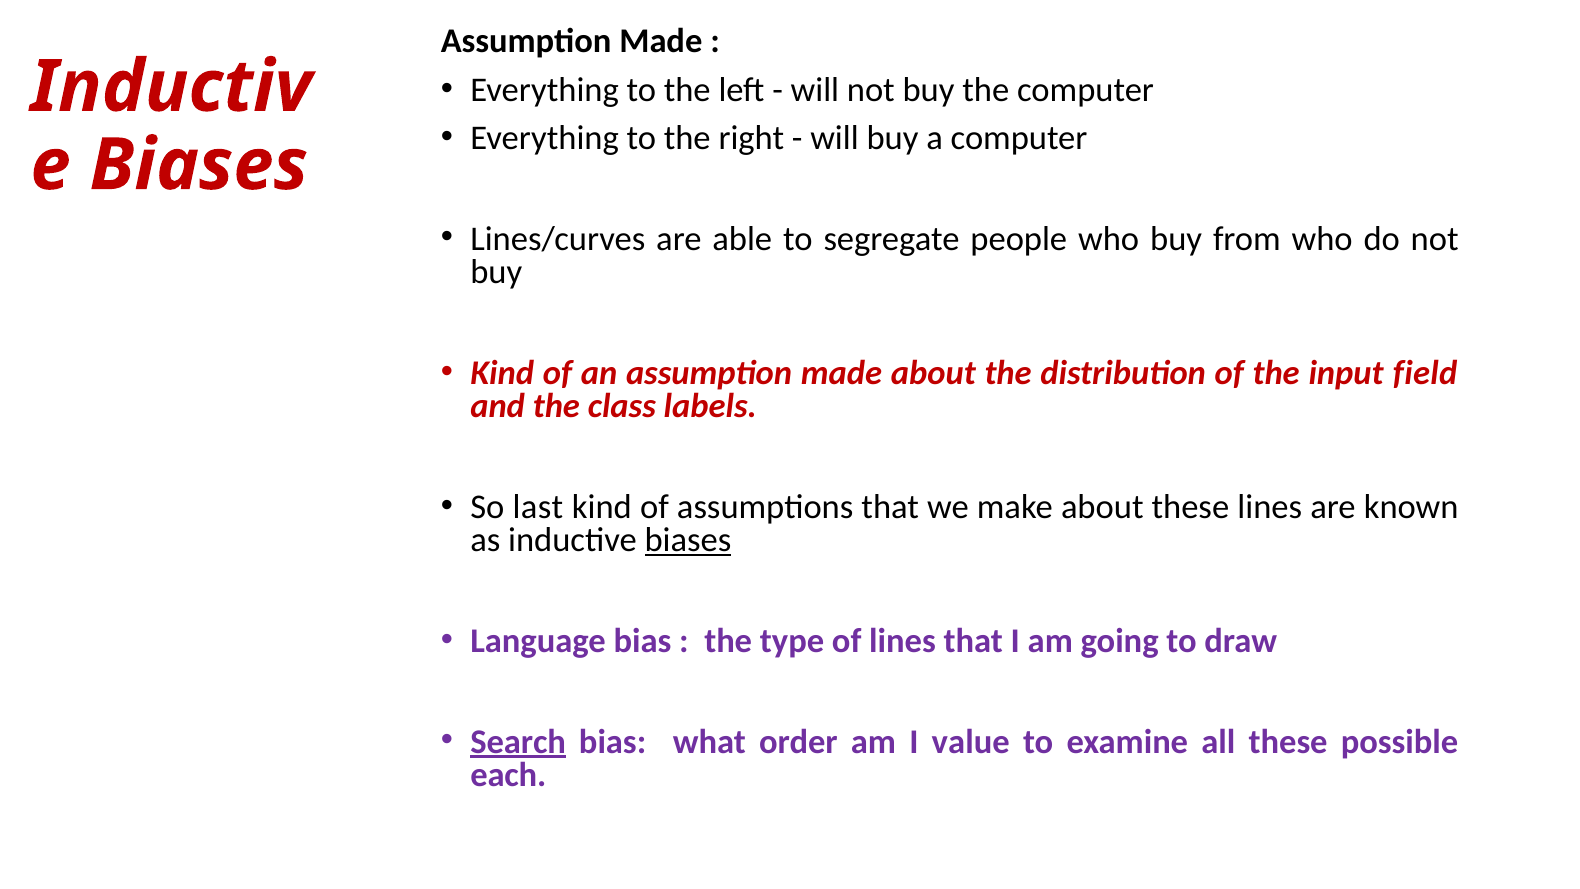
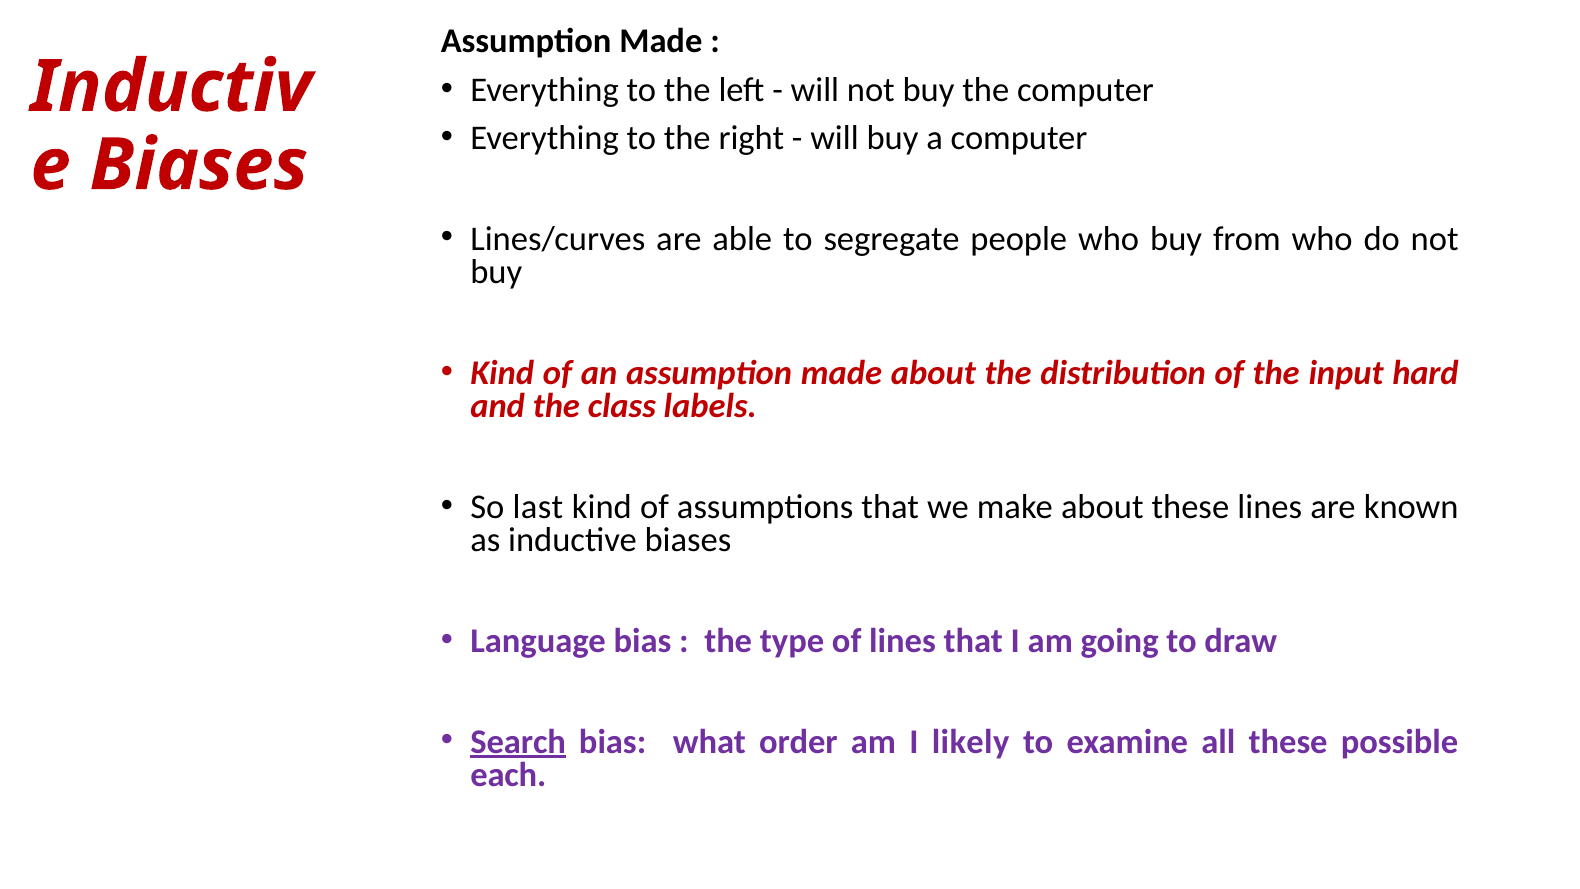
field: field -> hard
biases at (688, 540) underline: present -> none
value: value -> likely
